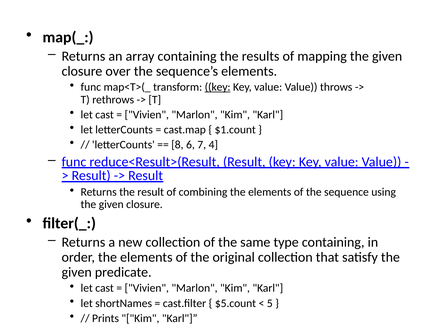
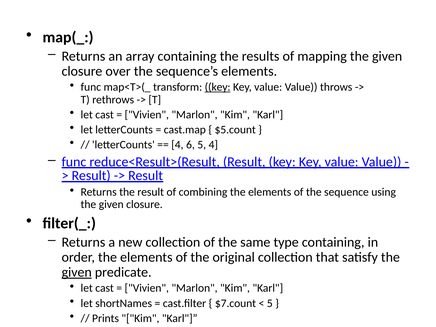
$1.count: $1.count -> $5.count
8 at (177, 145): 8 -> 4
6 7: 7 -> 5
given at (77, 272) underline: none -> present
$5.count: $5.count -> $7.count
